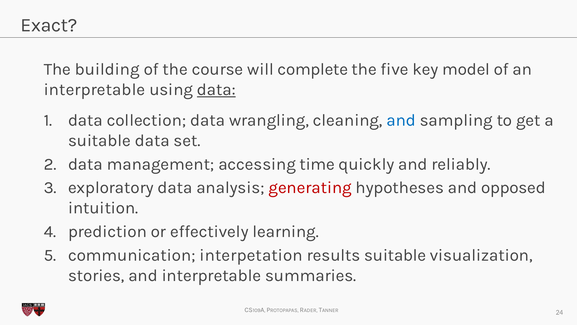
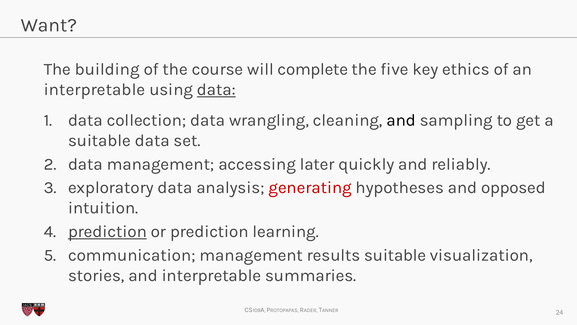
Exact: Exact -> Want
model: model -> ethics
and at (401, 120) colour: blue -> black
time: time -> later
prediction at (107, 231) underline: none -> present
or effectively: effectively -> prediction
communication interpetation: interpetation -> management
